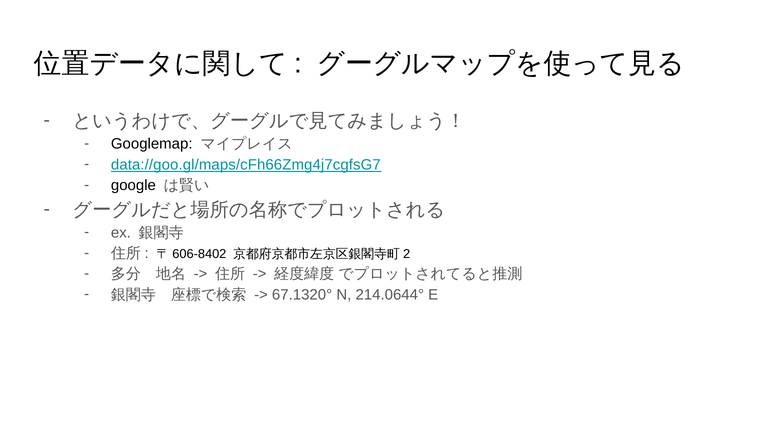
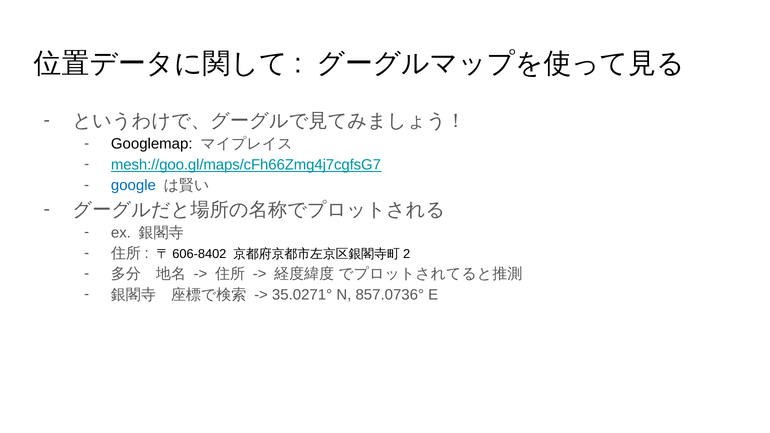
data://goo.gl/maps/cFh66Zmg4j7cgfsG7: data://goo.gl/maps/cFh66Zmg4j7cgfsG7 -> mesh://goo.gl/maps/cFh66Zmg4j7cgfsG7
google colour: black -> blue
67.1320°: 67.1320° -> 35.0271°
214.0644°: 214.0644° -> 857.0736°
